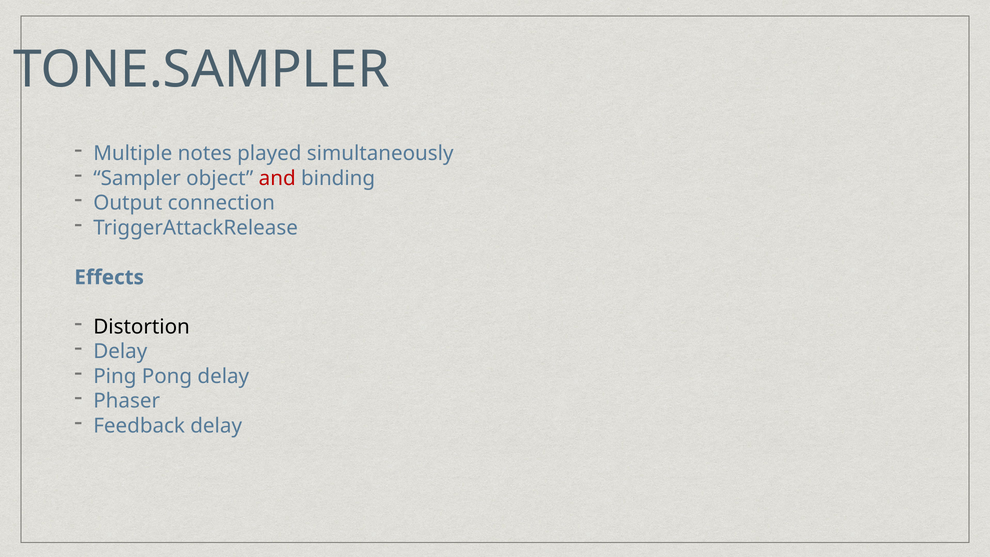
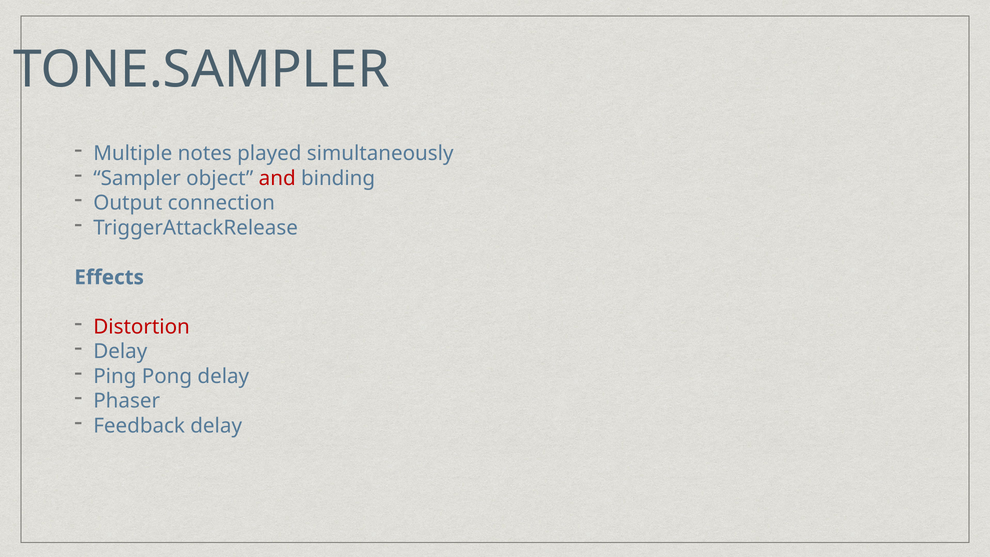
Distortion colour: black -> red
